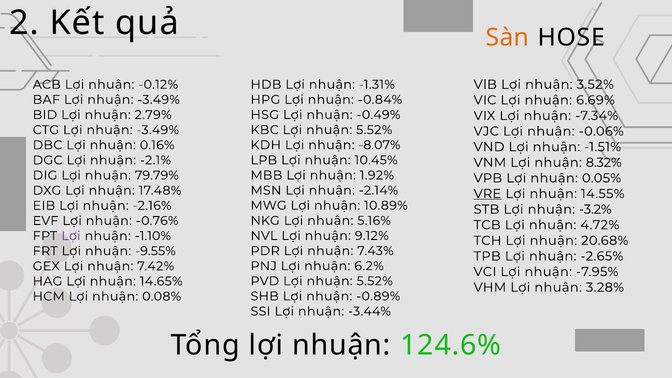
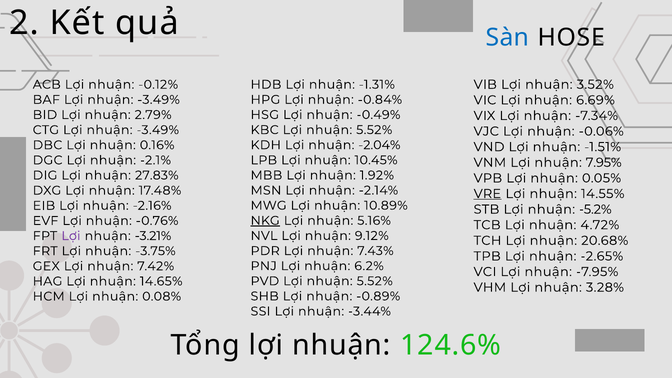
Sàn colour: orange -> blue
-8.07%: -8.07% -> -2.04%
8.32%: 8.32% -> 7.95%
79.79%: 79.79% -> 27.83%
-3.2%: -3.2% -> -5.2%
NKG underline: none -> present
-1.10%: -1.10% -> -3.21%
-9.55%: -9.55% -> -3.75%
